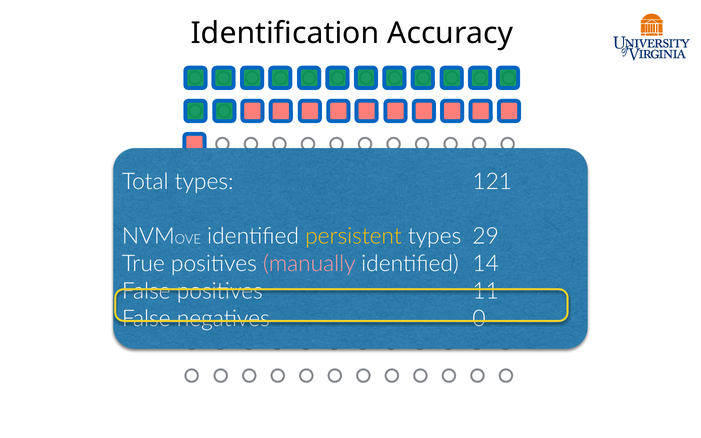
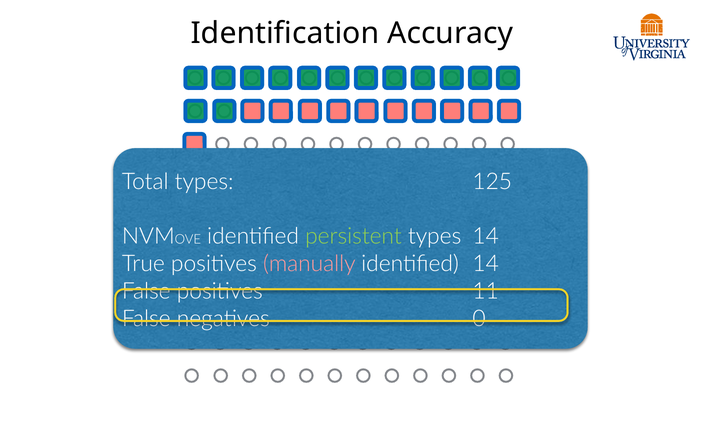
121: 121 -> 125
persistent colour: yellow -> light green
types 29: 29 -> 14
